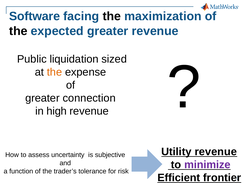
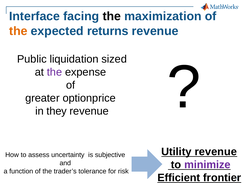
Software: Software -> Interface
the at (18, 31) colour: black -> orange
expected greater: greater -> returns
the at (55, 72) colour: orange -> purple
connection: connection -> optionprice
high: high -> they
